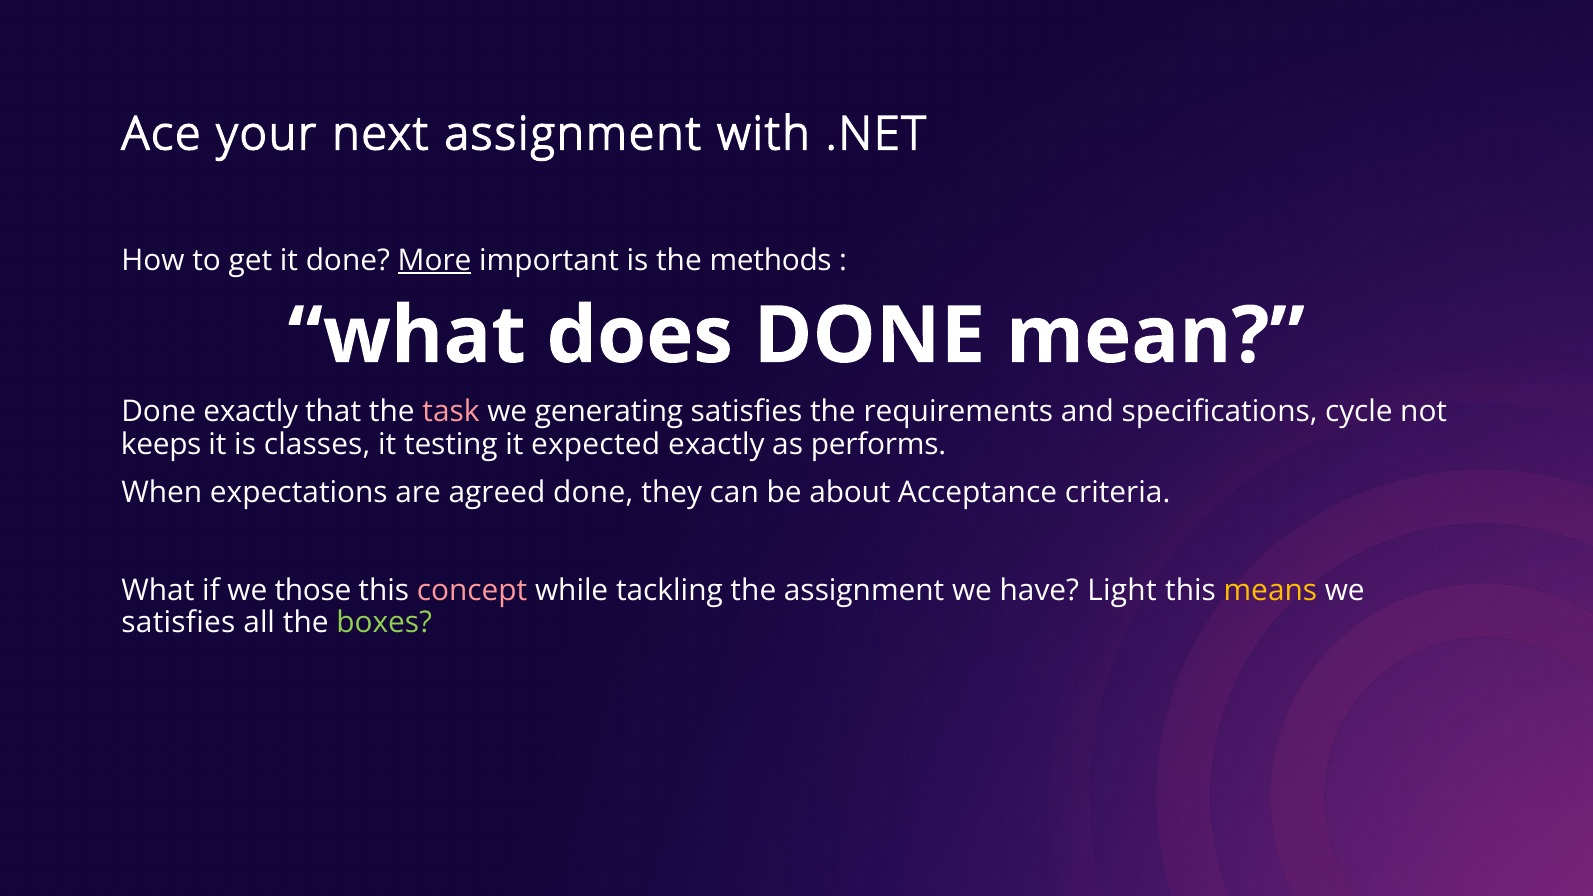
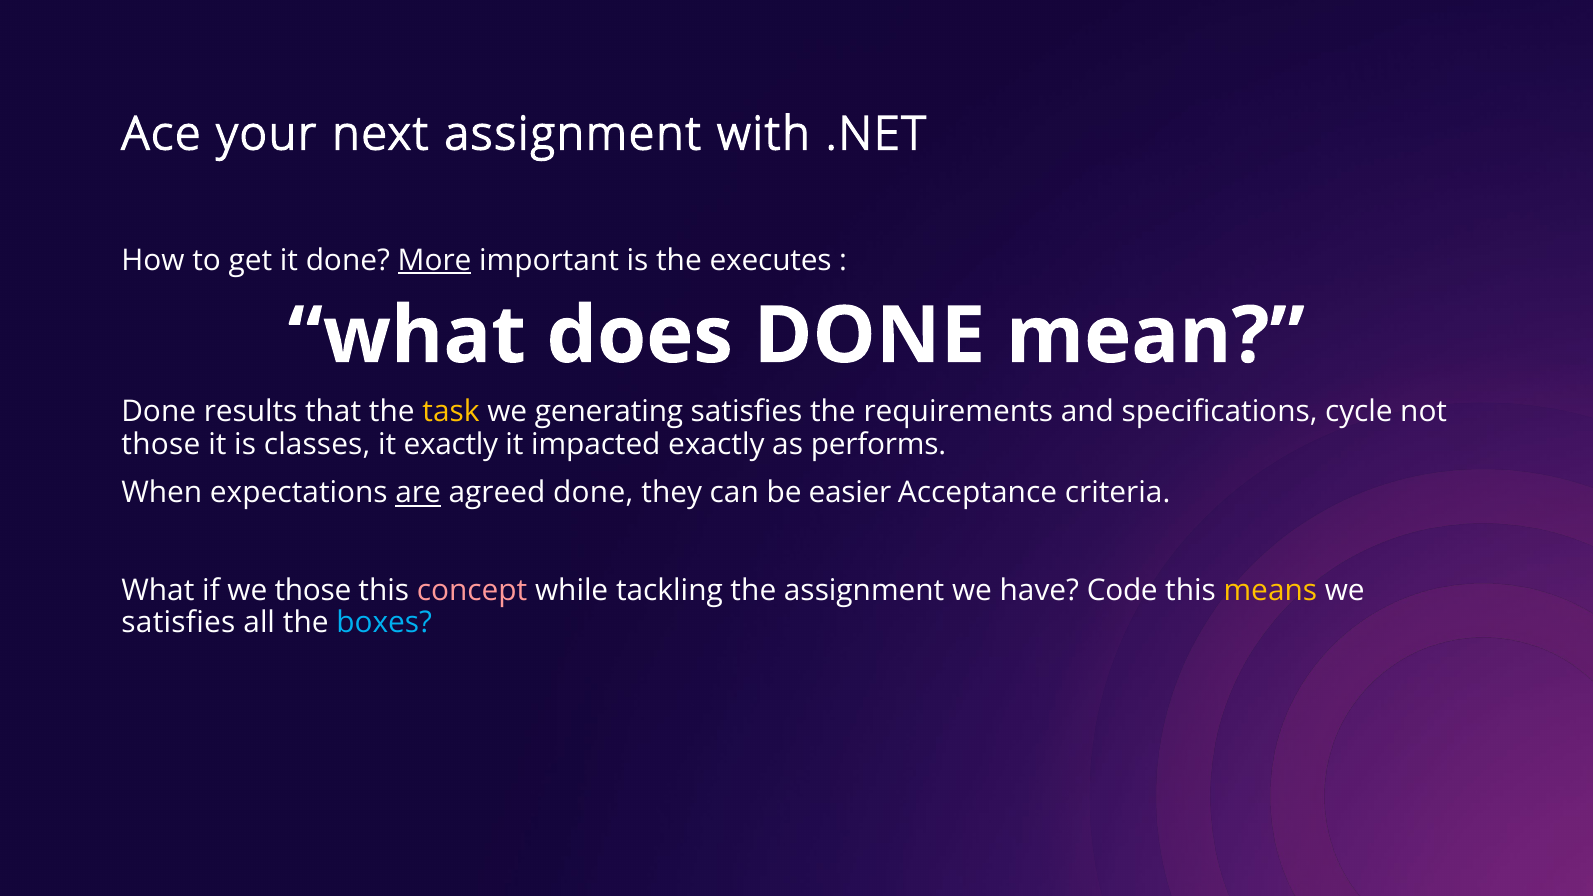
methods: methods -> executes
Done exactly: exactly -> results
task colour: pink -> yellow
keeps at (161, 444): keeps -> those
it testing: testing -> exactly
expected: expected -> impacted
are underline: none -> present
about: about -> easier
Light: Light -> Code
boxes colour: light green -> light blue
